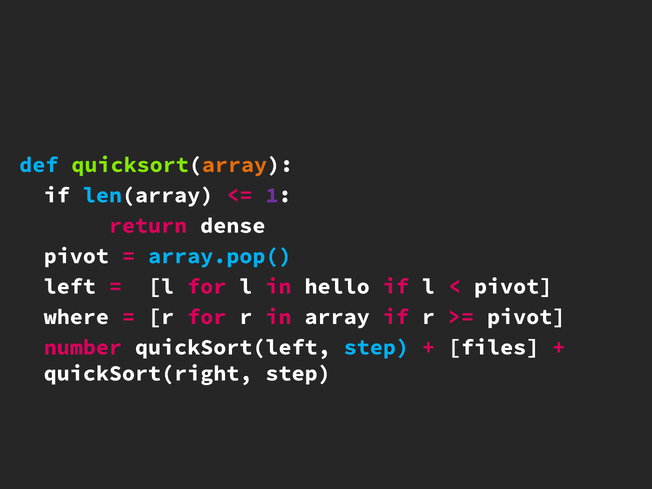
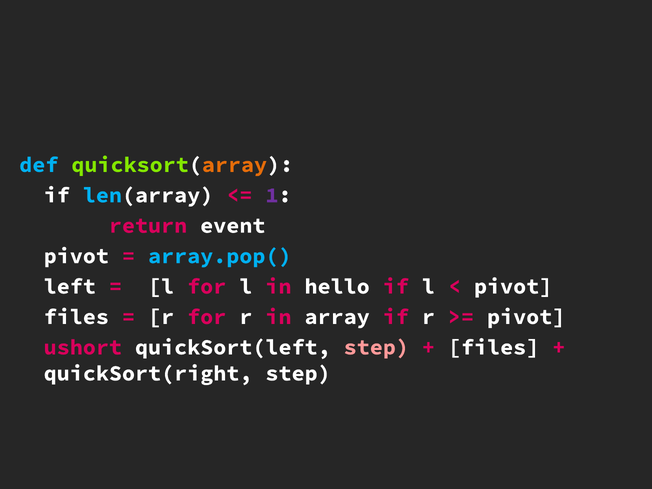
dense: dense -> event
where at (76, 317): where -> files
number: number -> ushort
step at (376, 347) colour: light blue -> pink
